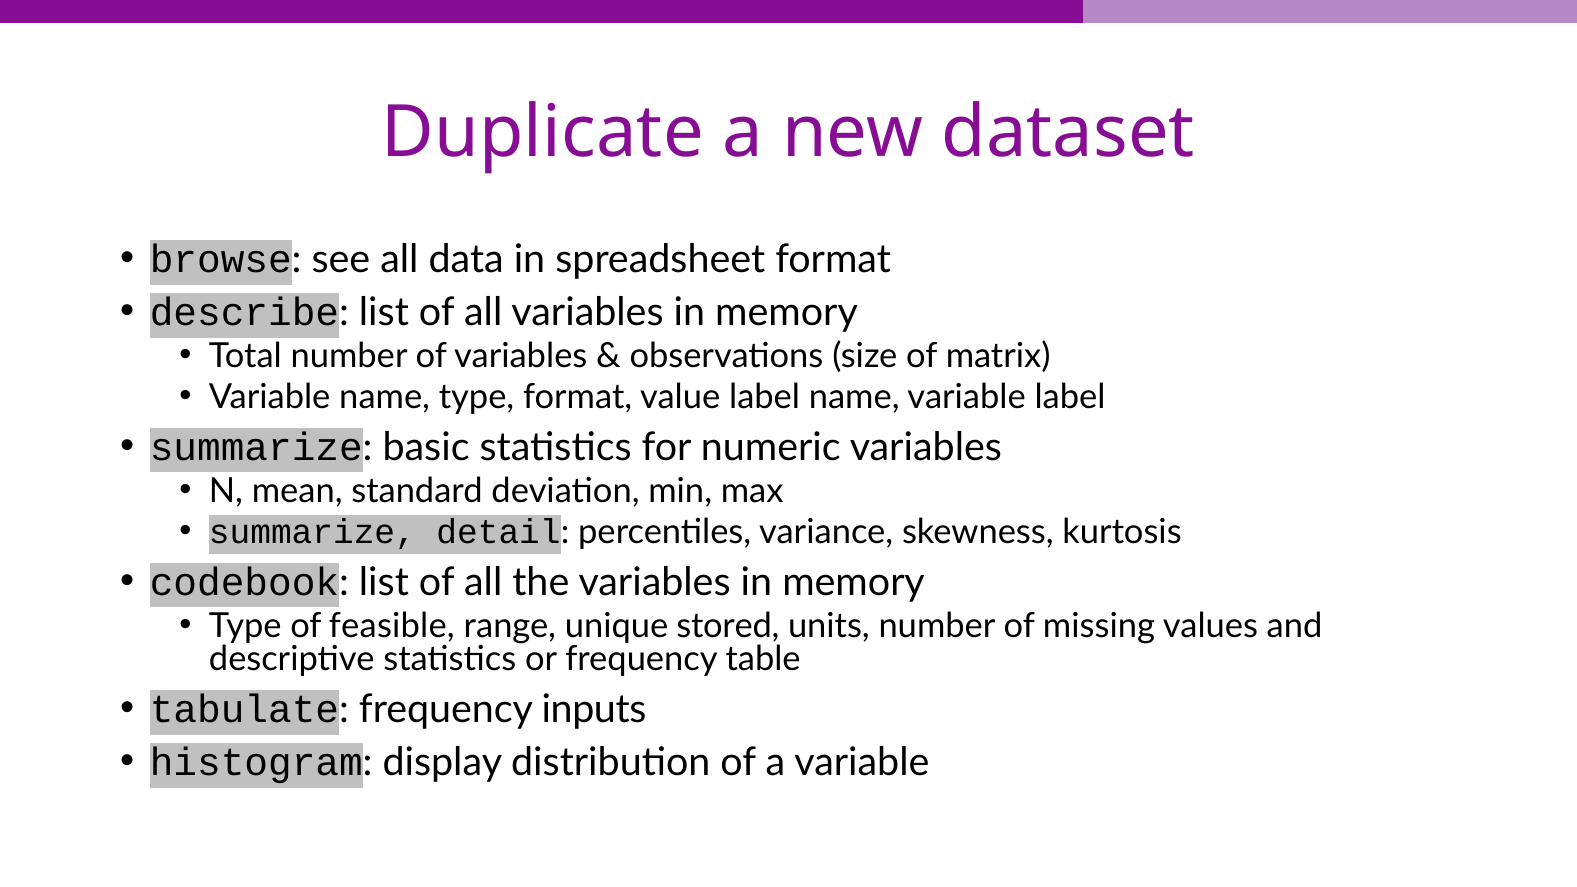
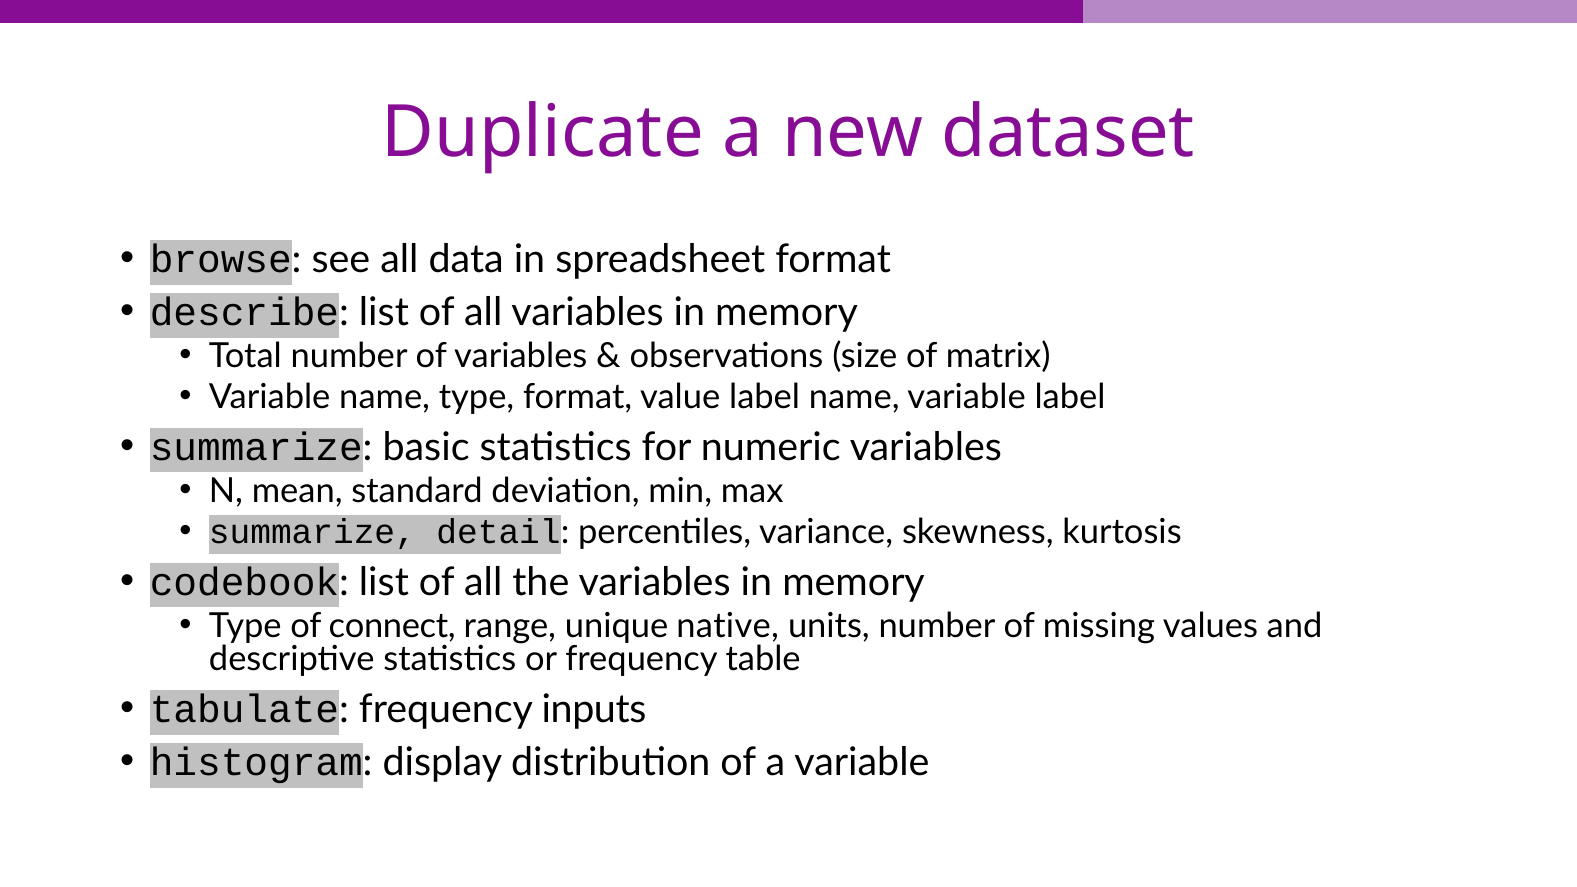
feasible: feasible -> connect
stored: stored -> native
